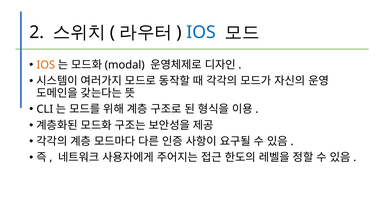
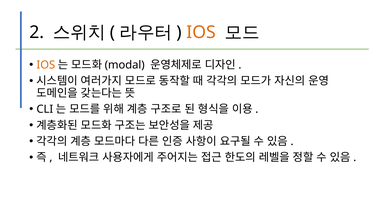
IOS at (201, 32) colour: blue -> orange
